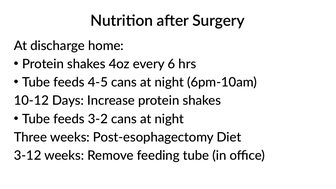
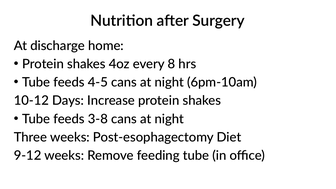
6: 6 -> 8
3-2: 3-2 -> 3-8
3-12: 3-12 -> 9-12
